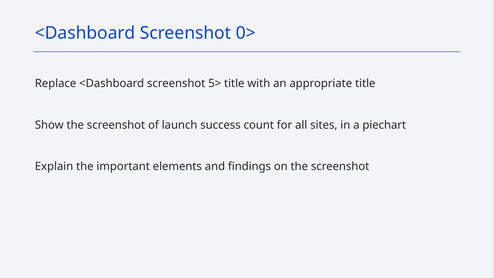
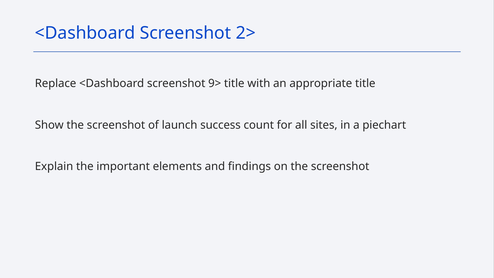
0>: 0> -> 2>
5>: 5> -> 9>
